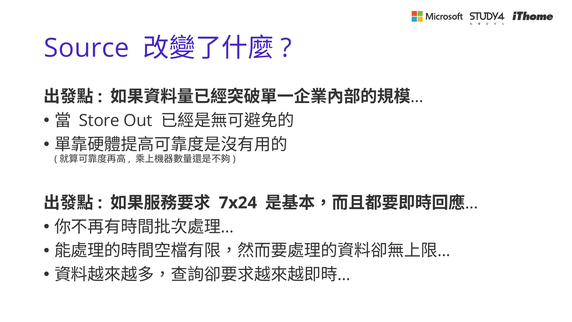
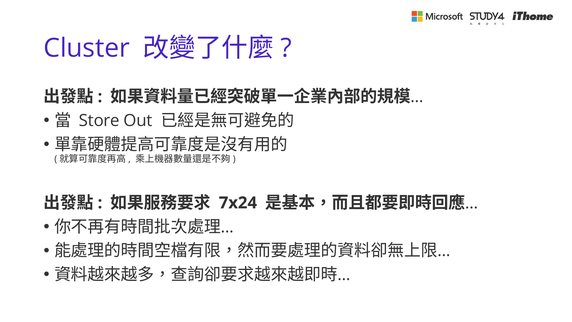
Source: Source -> Cluster
